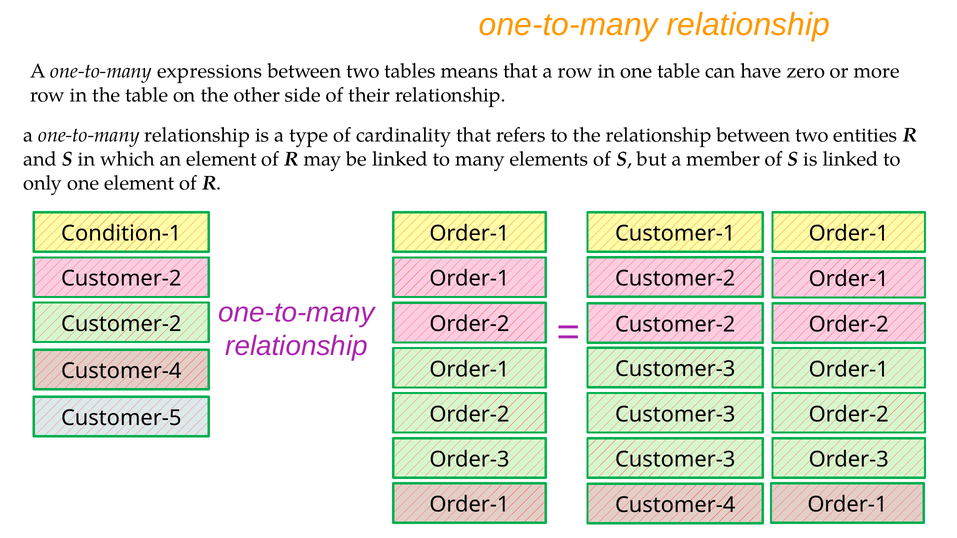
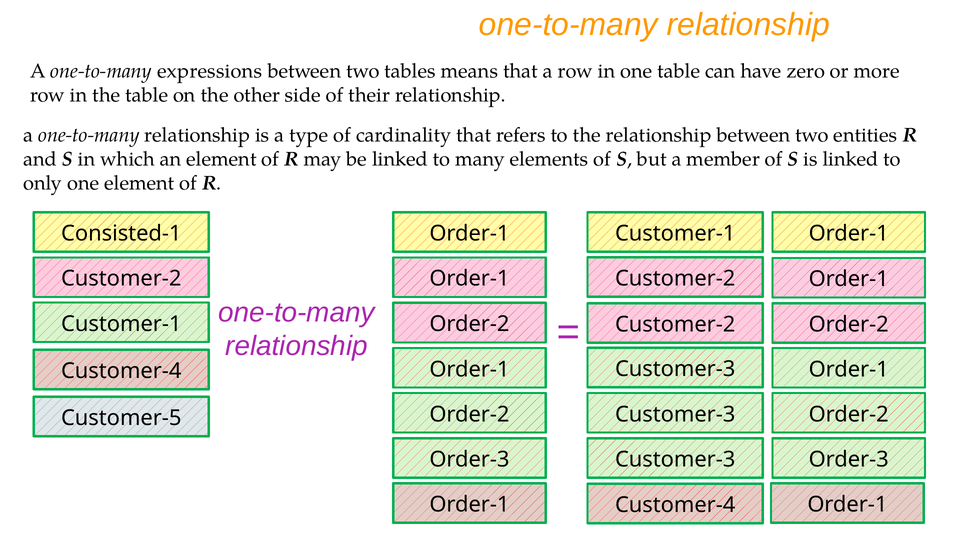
Condition-1: Condition-1 -> Consisted-1
Customer-2 at (121, 324): Customer-2 -> Customer-1
